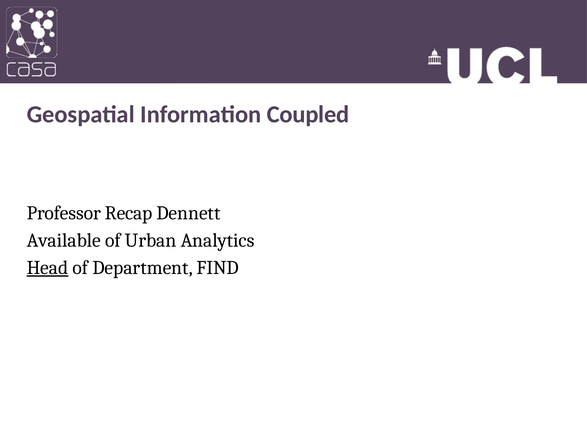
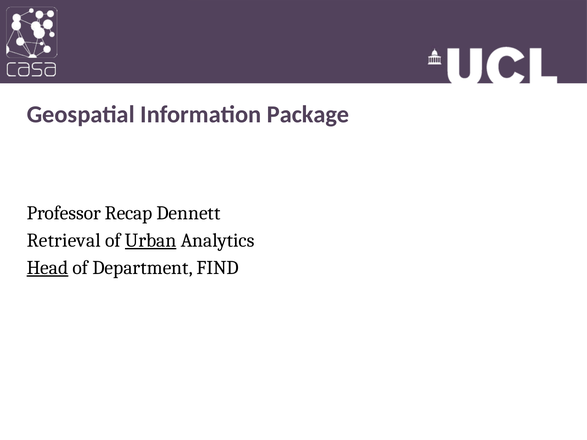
Coupled: Coupled -> Package
Available: Available -> Retrieval
Urban underline: none -> present
